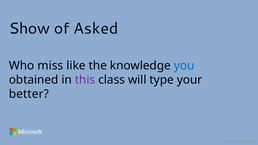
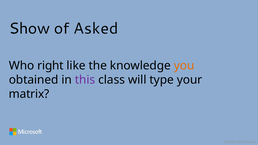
miss: miss -> right
you colour: blue -> orange
better: better -> matrix
